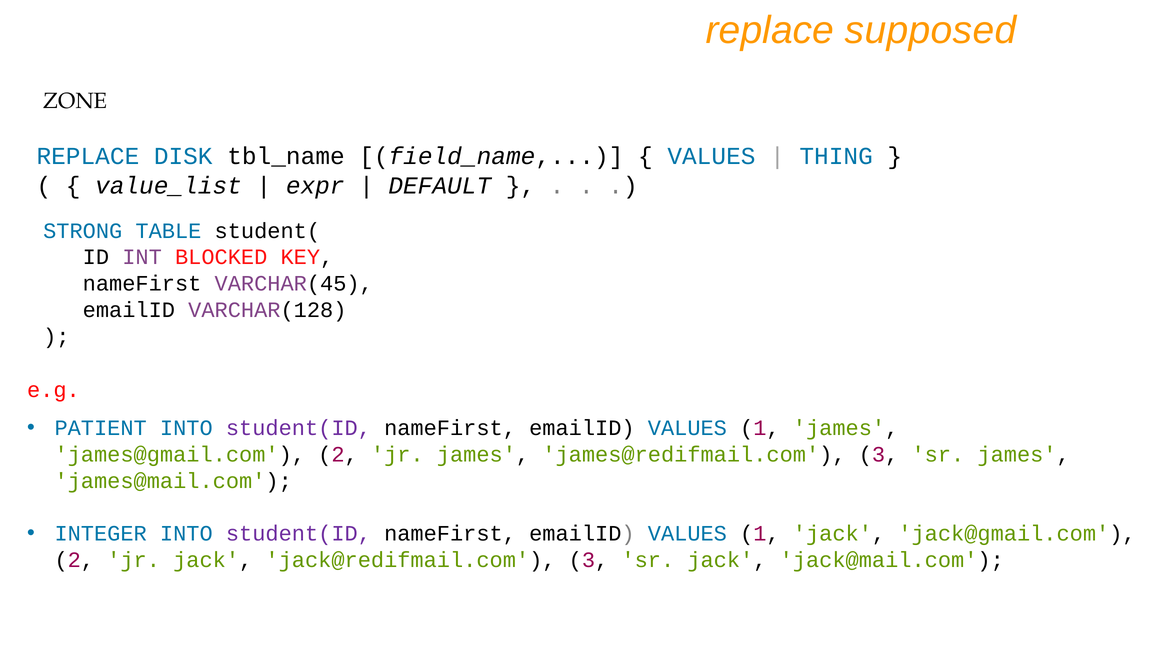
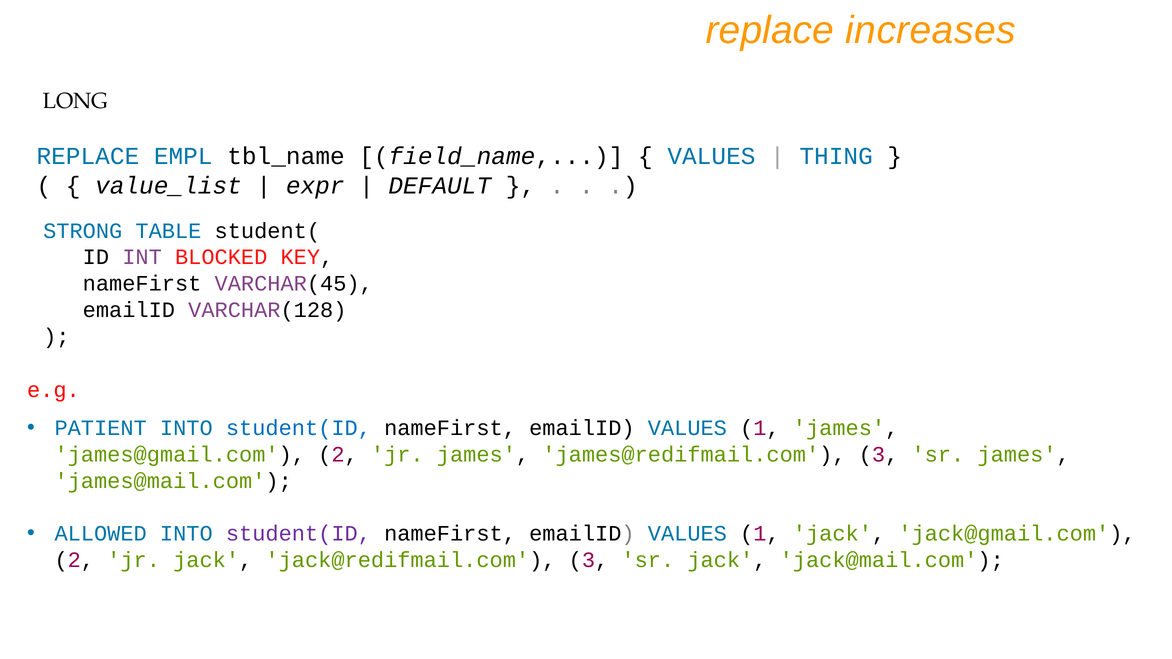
supposed: supposed -> increases
ZONE: ZONE -> LONG
DISK: DISK -> EMPL
student(ID at (298, 428) colour: purple -> blue
INTEGER: INTEGER -> ALLOWED
